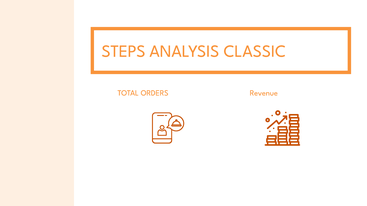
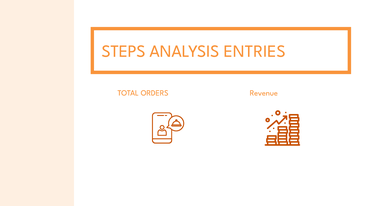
CLASSIC: CLASSIC -> ENTRIES
